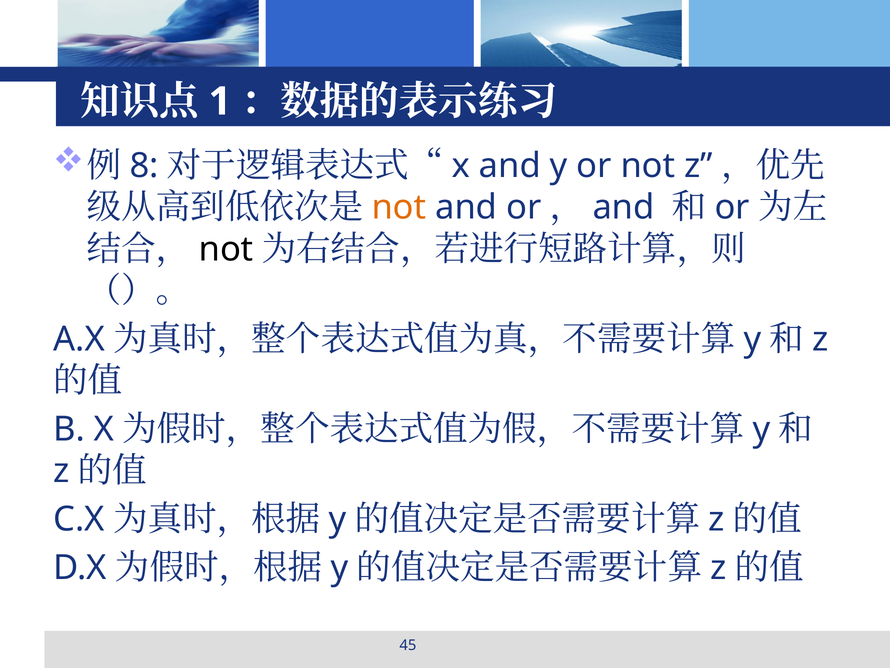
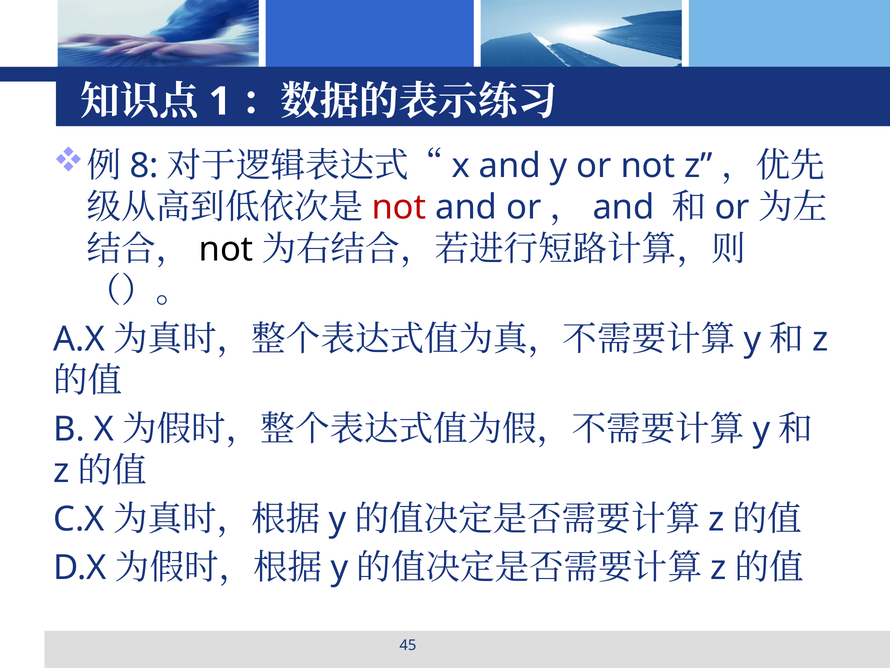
not at (399, 207) colour: orange -> red
